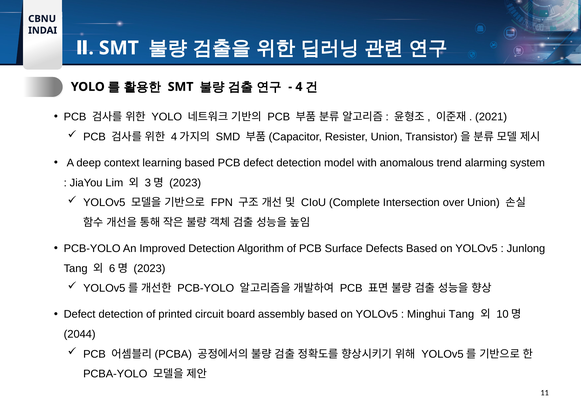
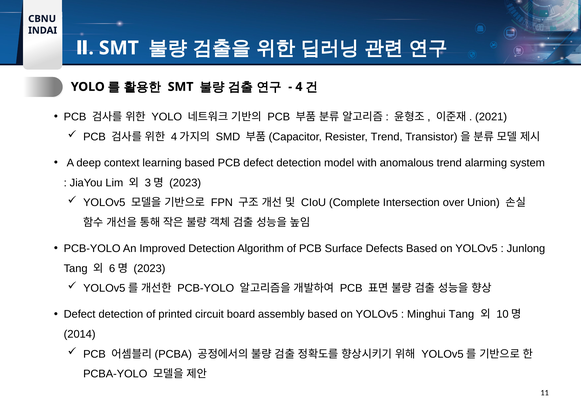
Resister Union: Union -> Trend
2044: 2044 -> 2014
